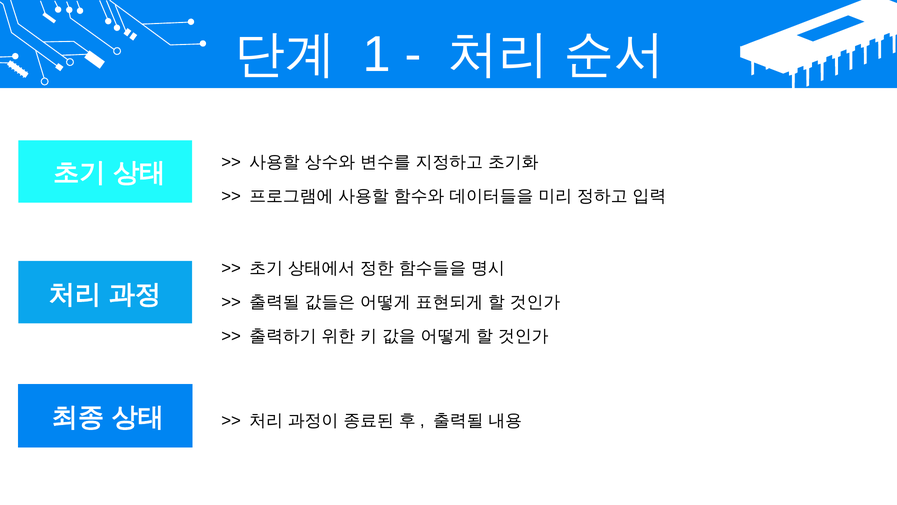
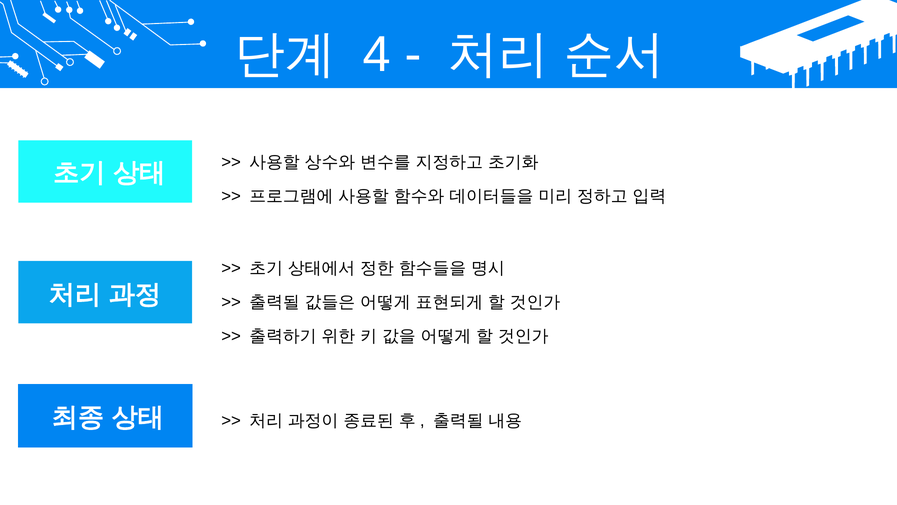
1: 1 -> 4
